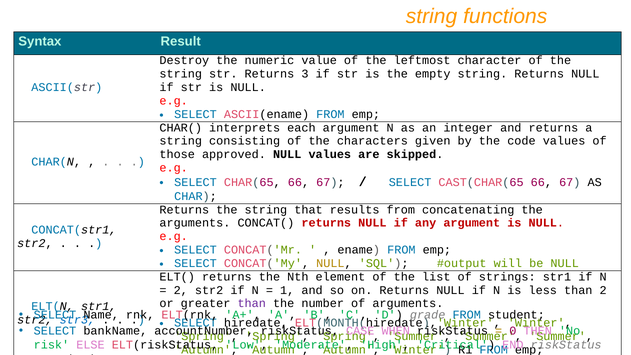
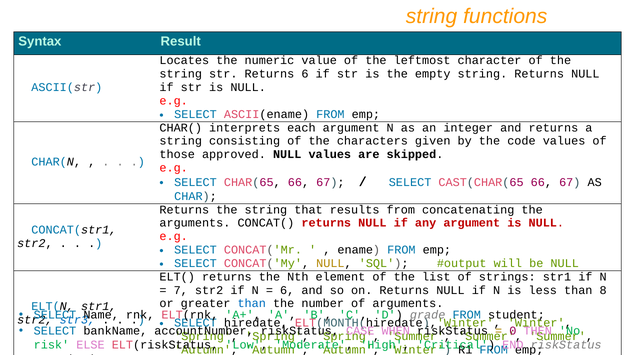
Destroy: Destroy -> Locates
Returns 3: 3 -> 6
2 at (181, 290): 2 -> 7
1 at (287, 290): 1 -> 6
than 2: 2 -> 8
than at (252, 304) colour: purple -> blue
